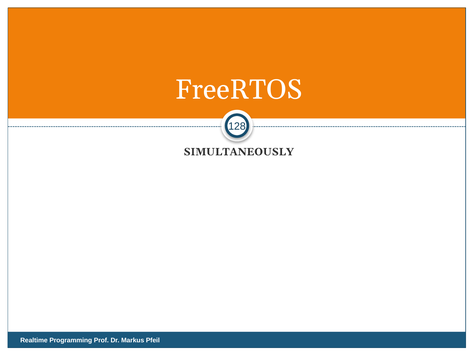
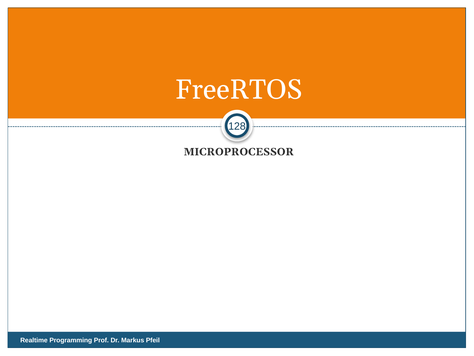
SIMULTANEOUSLY: SIMULTANEOUSLY -> MICROPROCESSOR
